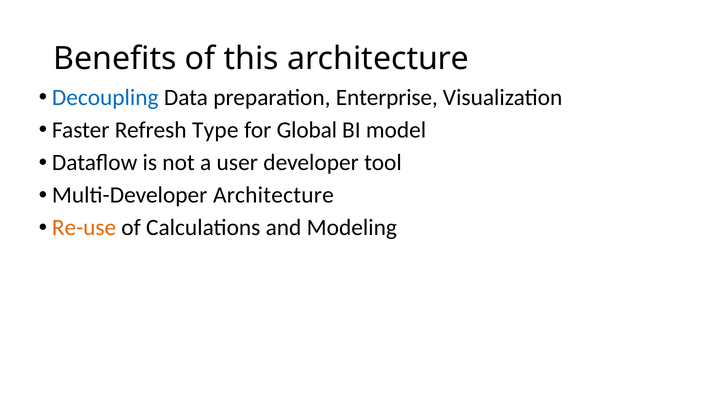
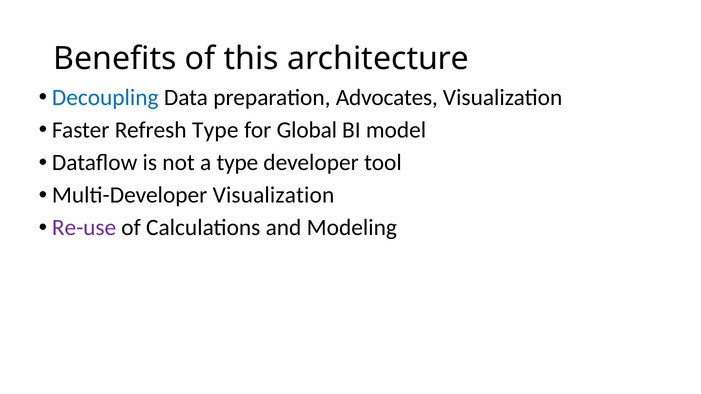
Enterprise: Enterprise -> Advocates
a user: user -> type
Multi-Developer Architecture: Architecture -> Visualization
Re-use colour: orange -> purple
